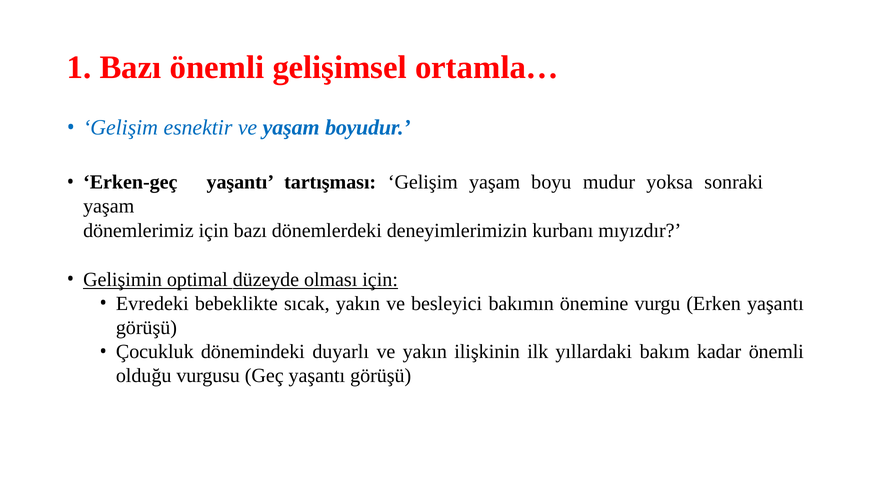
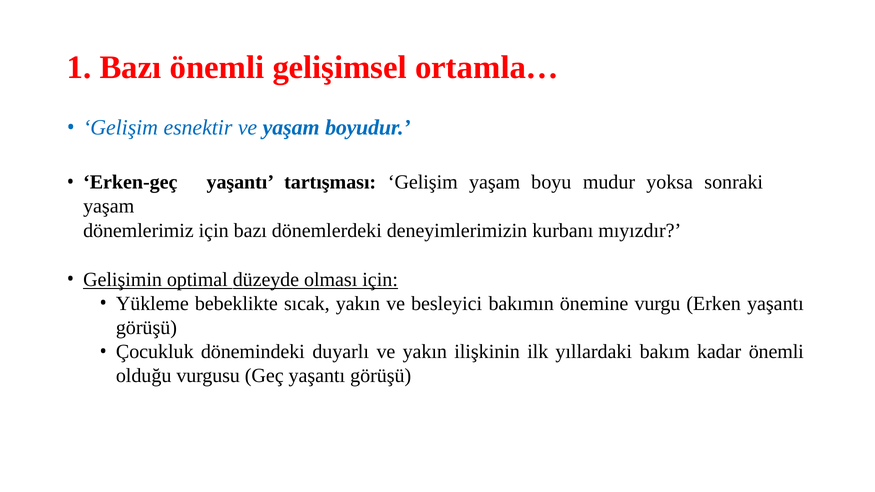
Evredeki: Evredeki -> Yükleme
